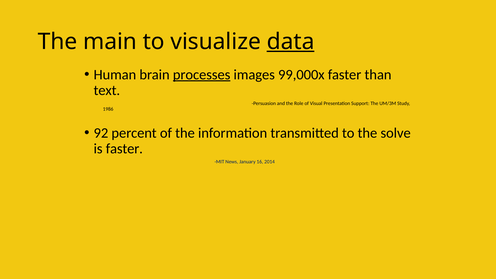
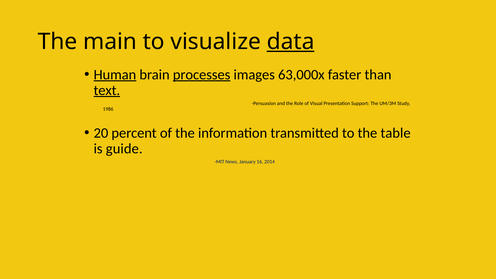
Human underline: none -> present
99,000x: 99,000x -> 63,000x
text underline: none -> present
92: 92 -> 20
solve: solve -> table
is faster: faster -> guide
